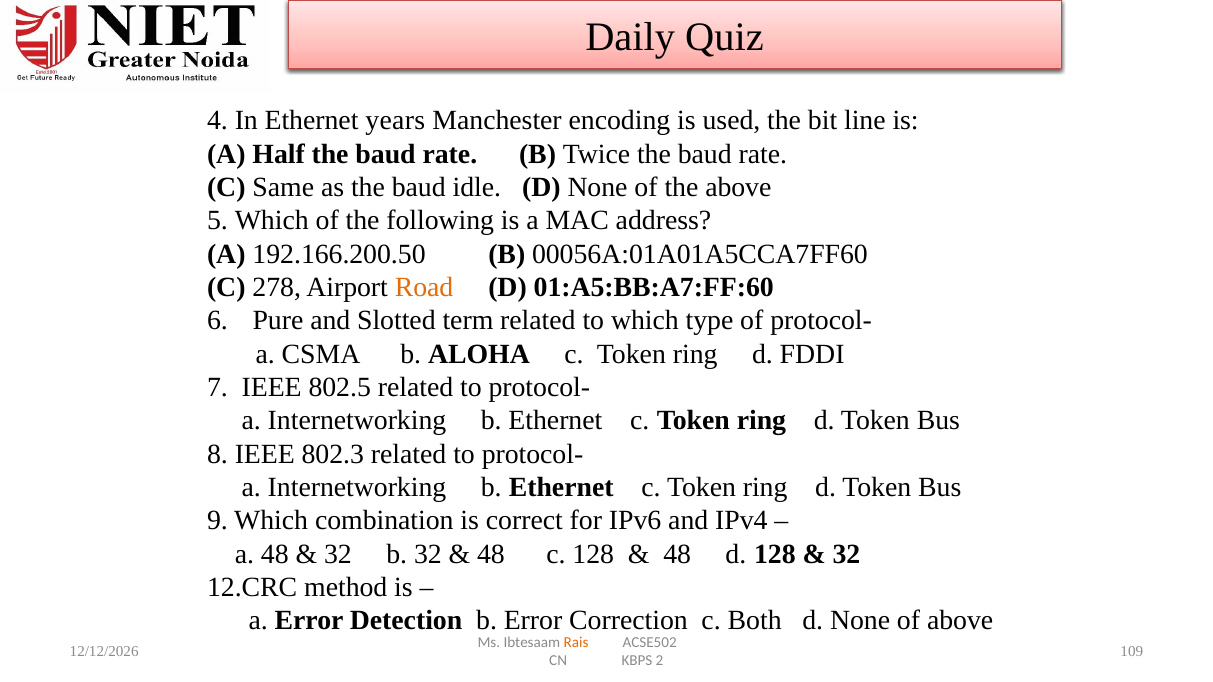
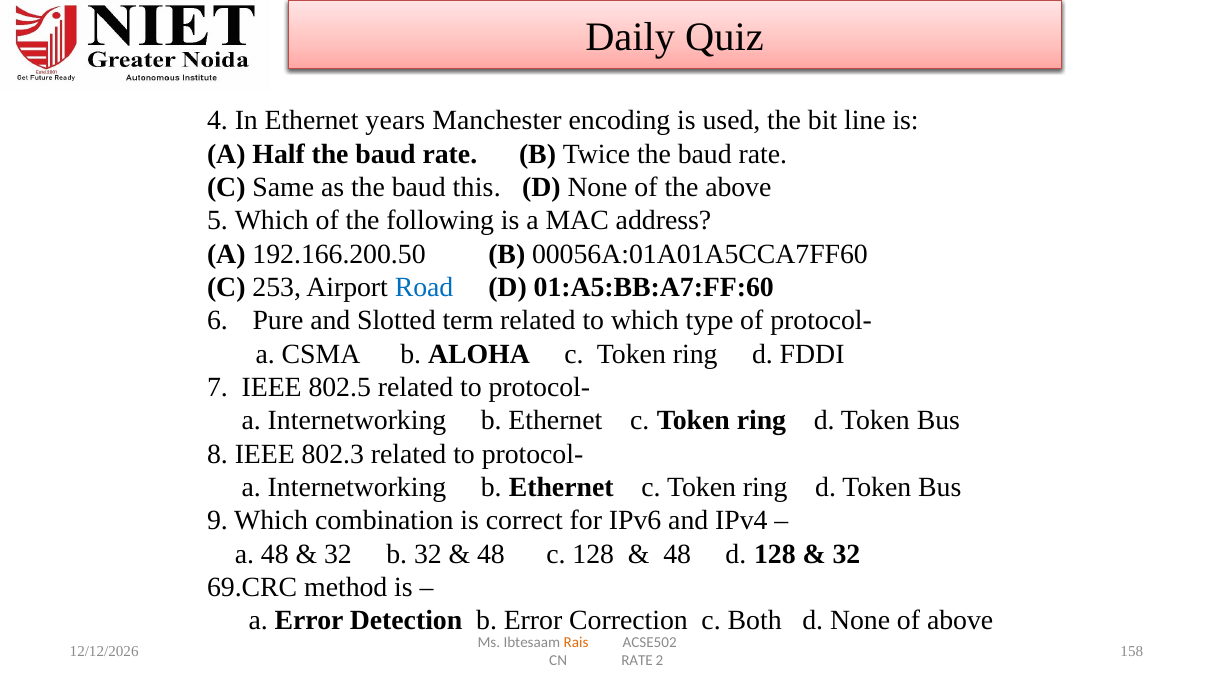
idle: idle -> this
278: 278 -> 253
Road colour: orange -> blue
12.CRC: 12.CRC -> 69.CRC
109: 109 -> 158
CN KBPS: KBPS -> RATE
